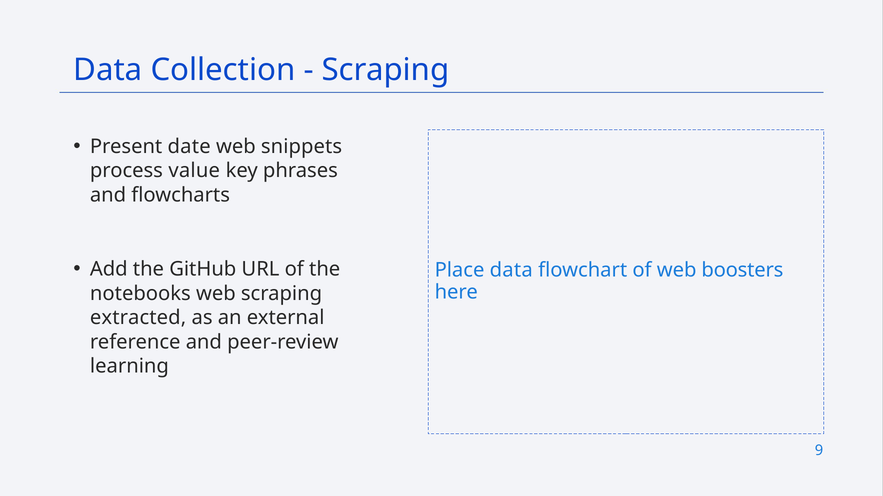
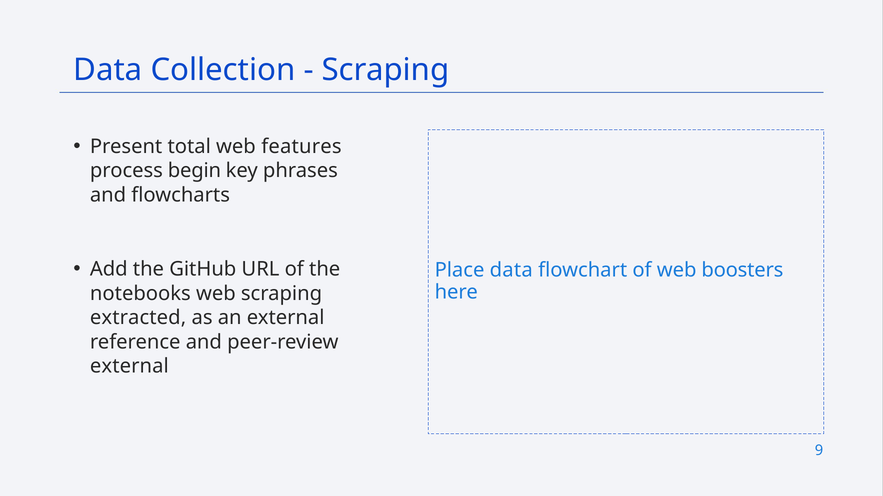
date: date -> total
snippets: snippets -> features
value: value -> begin
learning at (129, 367): learning -> external
